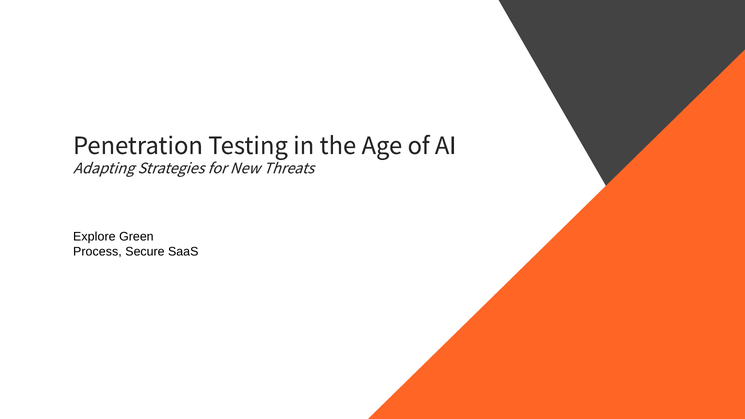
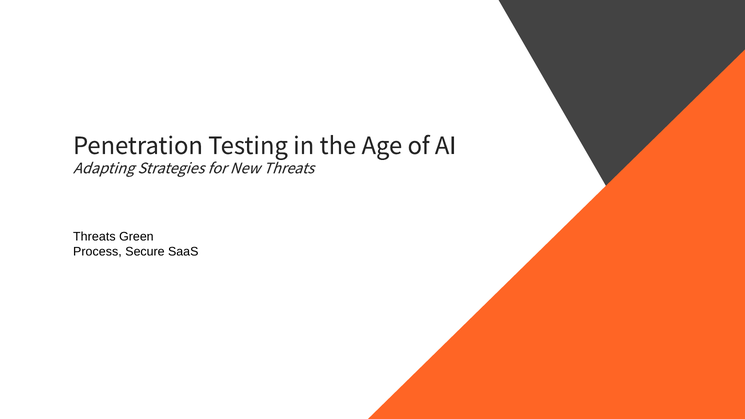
Explore at (94, 237): Explore -> Threats
